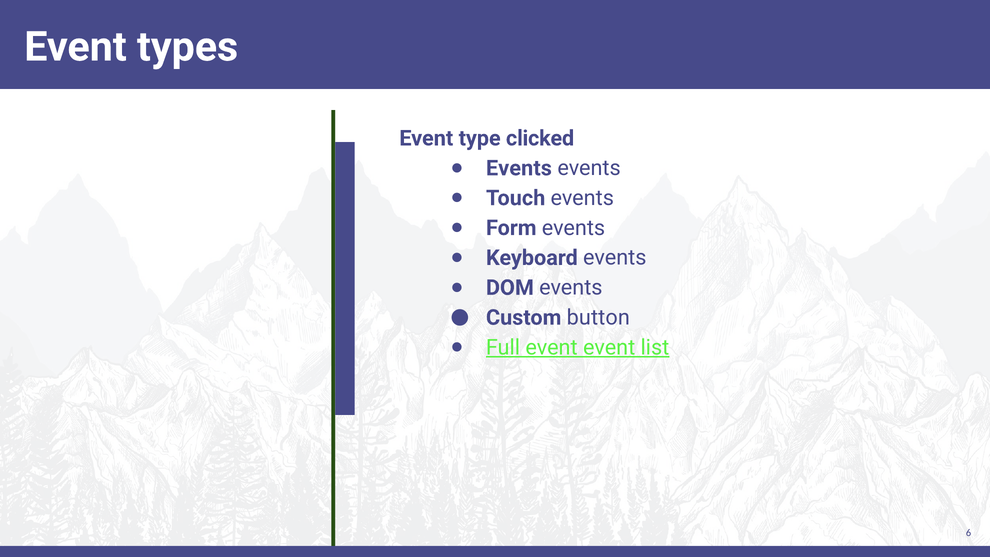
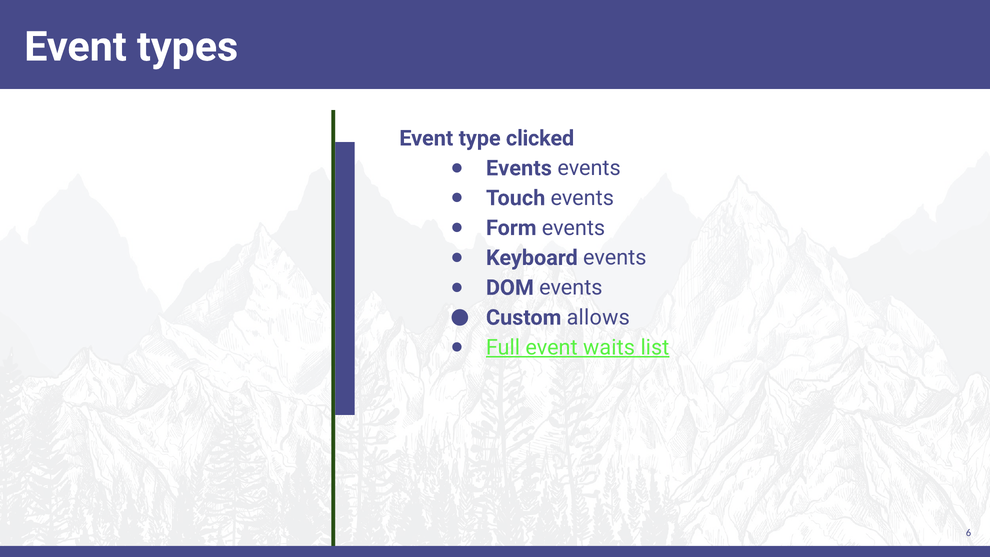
button: button -> allows
event event: event -> waits
